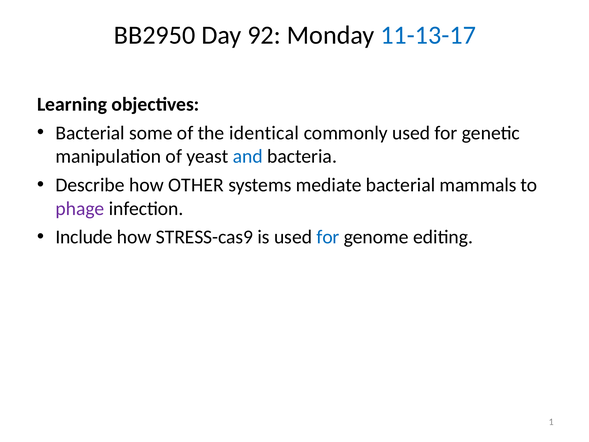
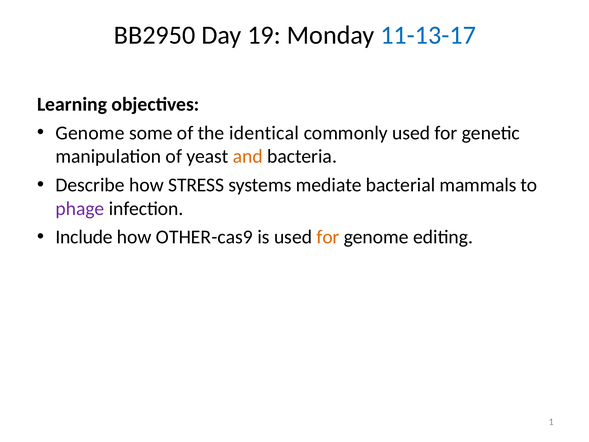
92: 92 -> 19
Bacterial at (90, 133): Bacterial -> Genome
and colour: blue -> orange
OTHER: OTHER -> STRESS
STRESS-cas9: STRESS-cas9 -> OTHER-cas9
for at (328, 237) colour: blue -> orange
